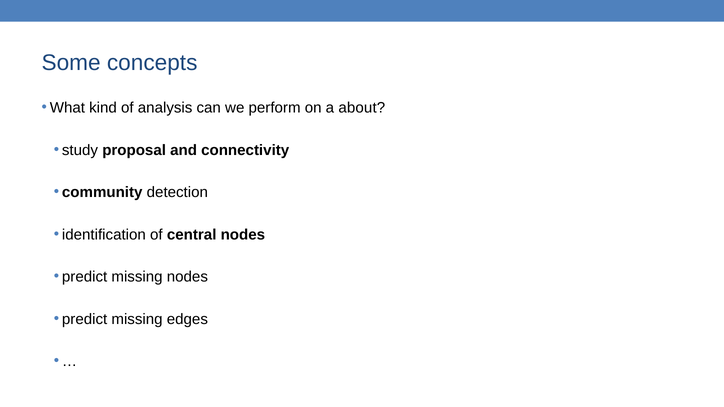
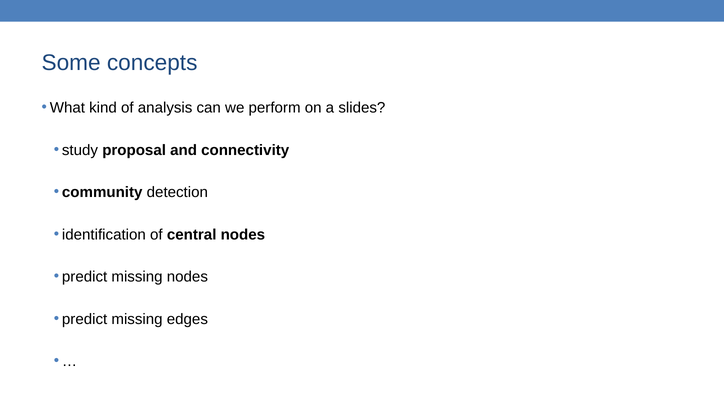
about: about -> slides
